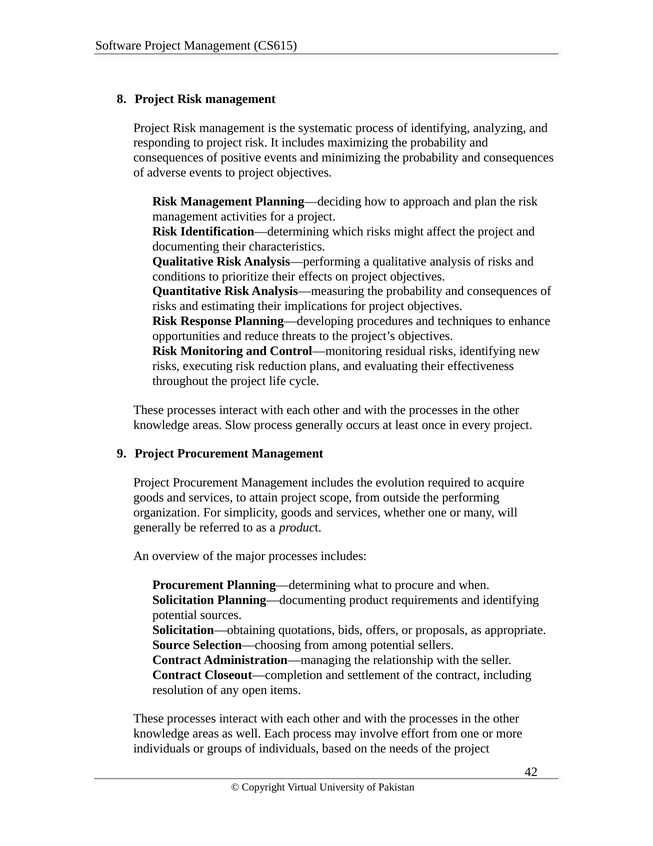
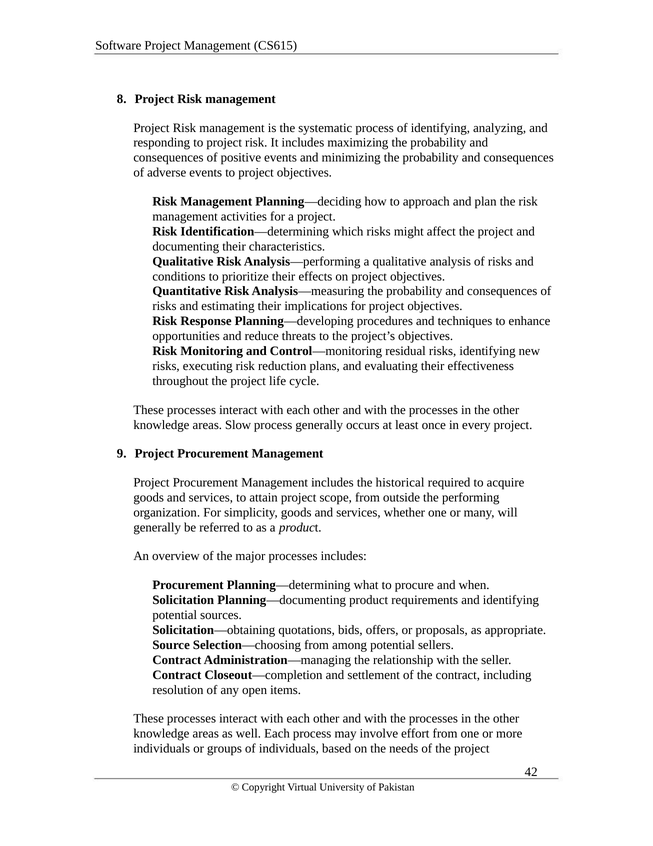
evolution: evolution -> historical
